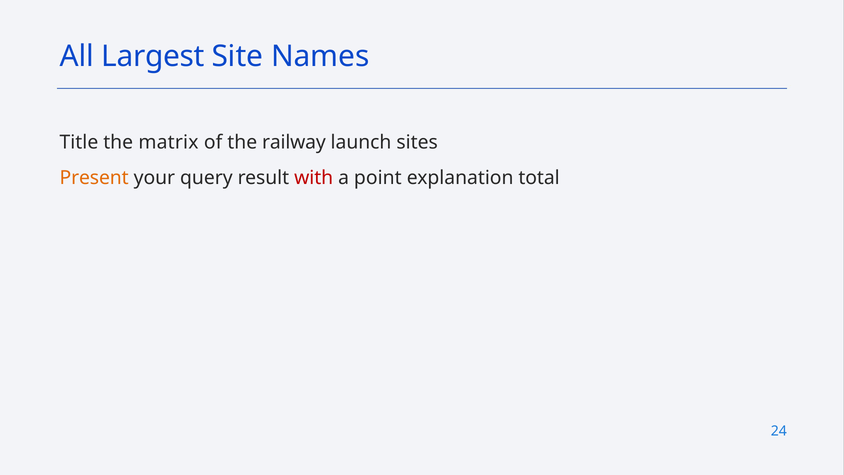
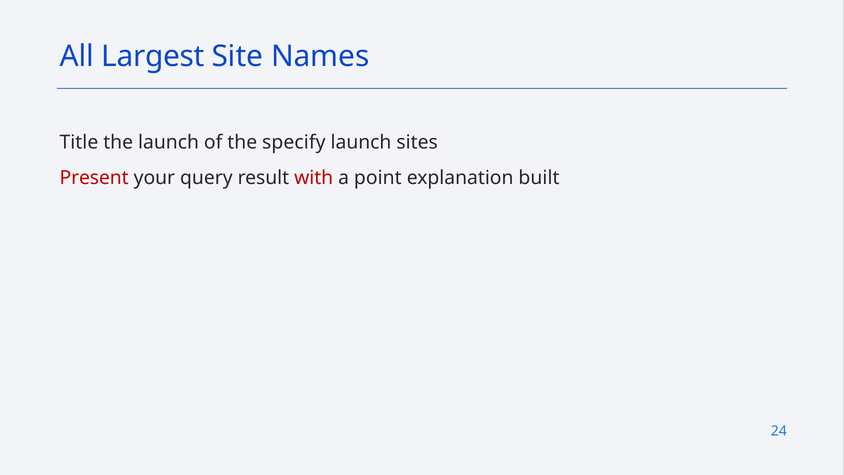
the matrix: matrix -> launch
railway: railway -> specify
Present colour: orange -> red
total: total -> built
